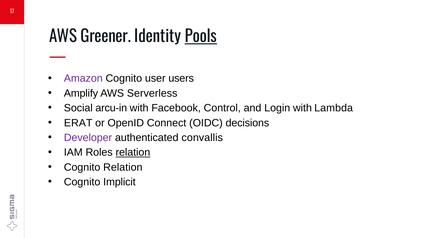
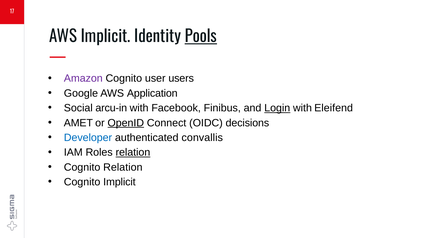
AWS Greener: Greener -> Implicit
Amplify: Amplify -> Google
Serverless: Serverless -> Application
Control: Control -> Finibus
Login underline: none -> present
Lambda: Lambda -> Eleifend
ERAT: ERAT -> AMET
OpenID underline: none -> present
Developer colour: purple -> blue
